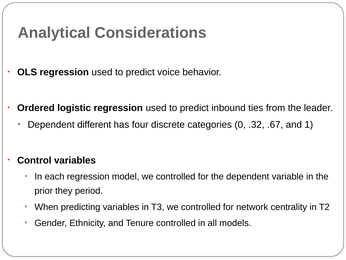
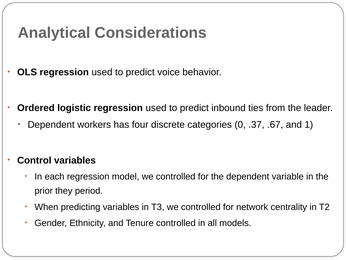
different: different -> workers
.32: .32 -> .37
